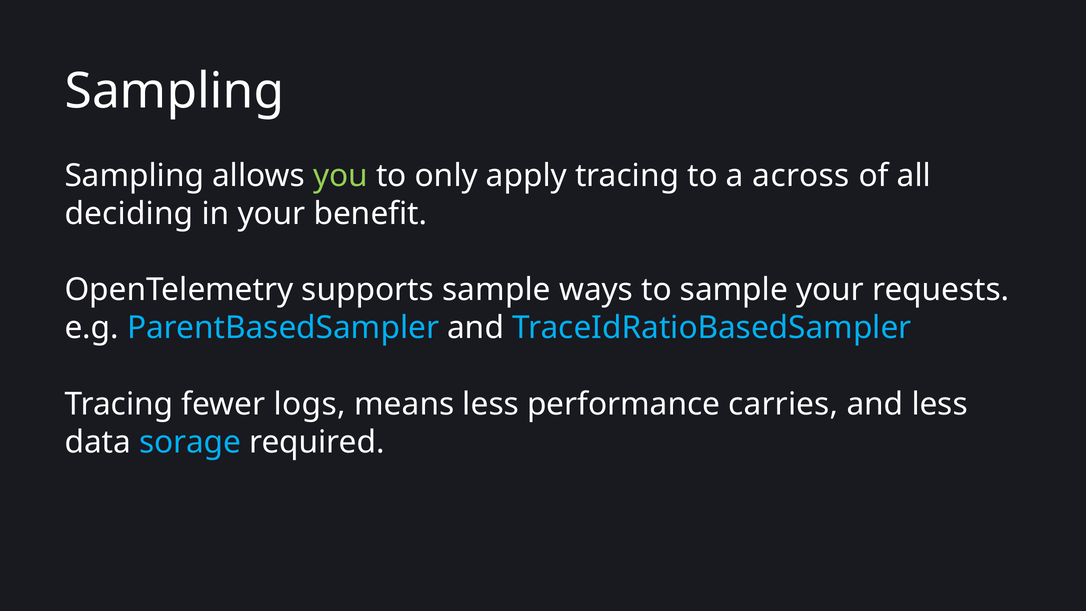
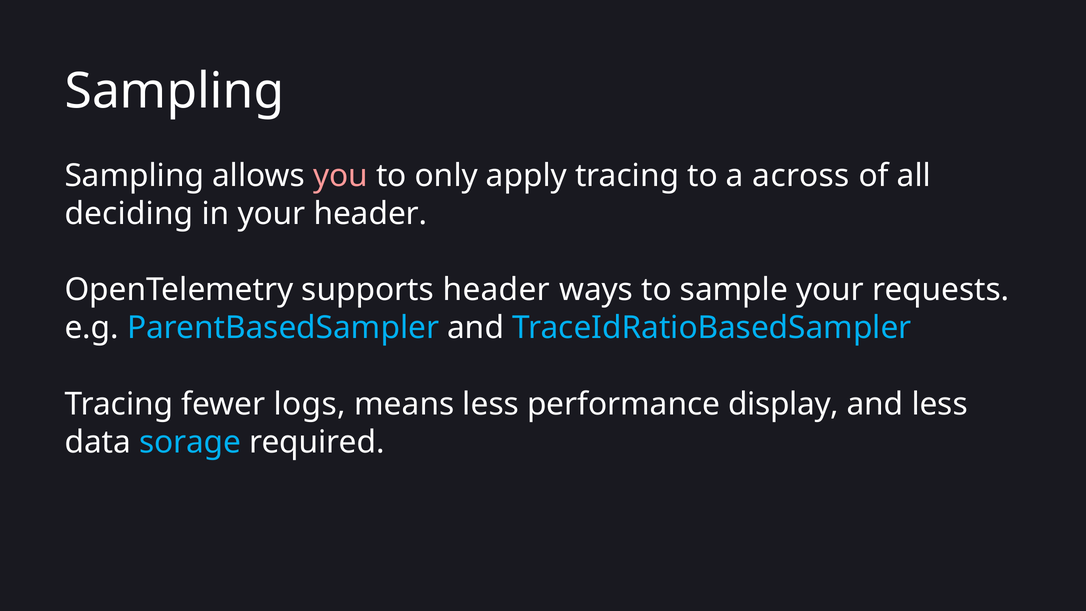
you colour: light green -> pink
your benefit: benefit -> header
supports sample: sample -> header
carries: carries -> display
